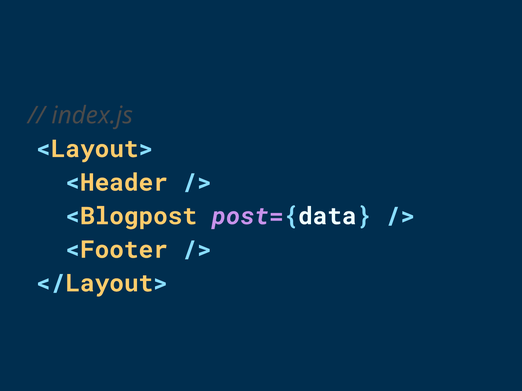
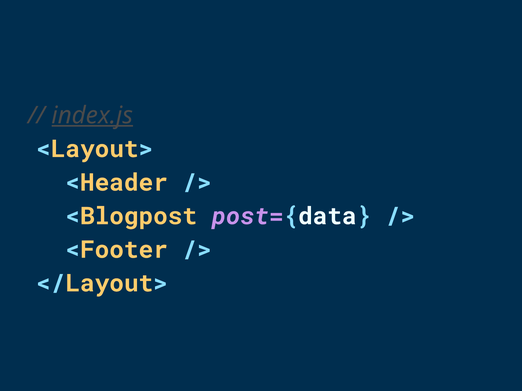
index.js underline: none -> present
